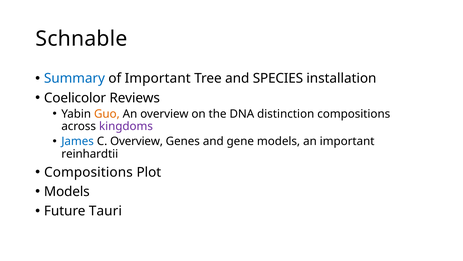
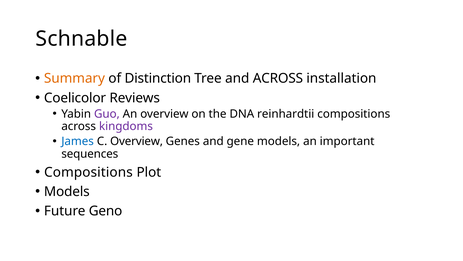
Summary colour: blue -> orange
of Important: Important -> Distinction
and SPECIES: SPECIES -> ACROSS
Guo colour: orange -> purple
distinction: distinction -> reinhardtii
reinhardtii: reinhardtii -> sequences
Tauri: Tauri -> Geno
